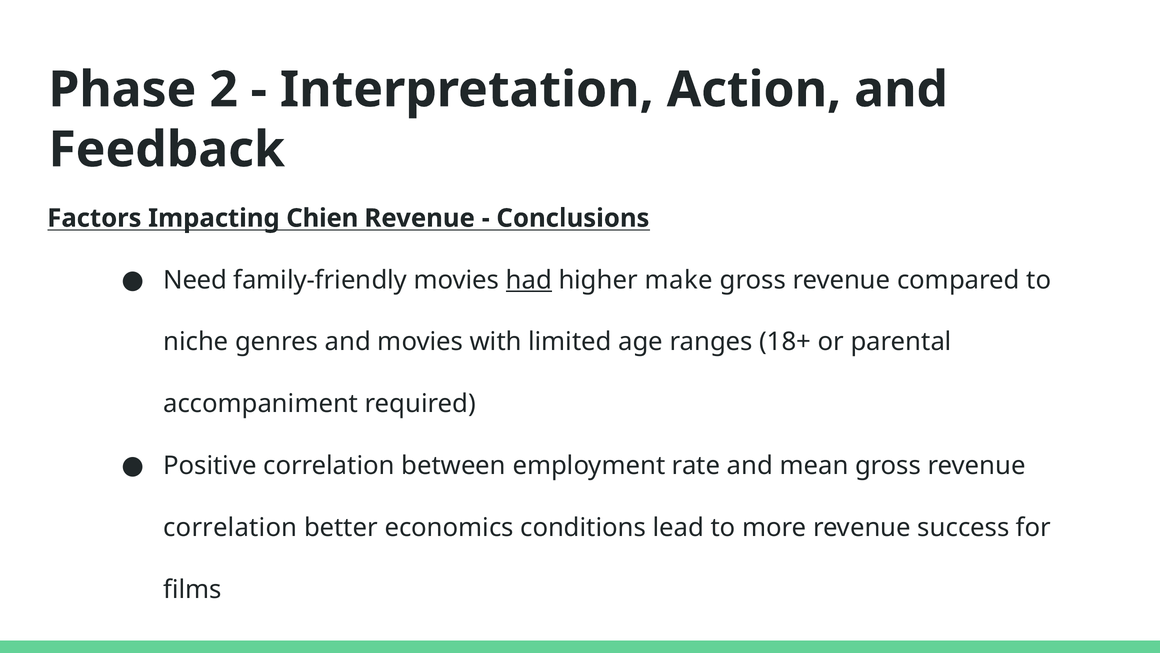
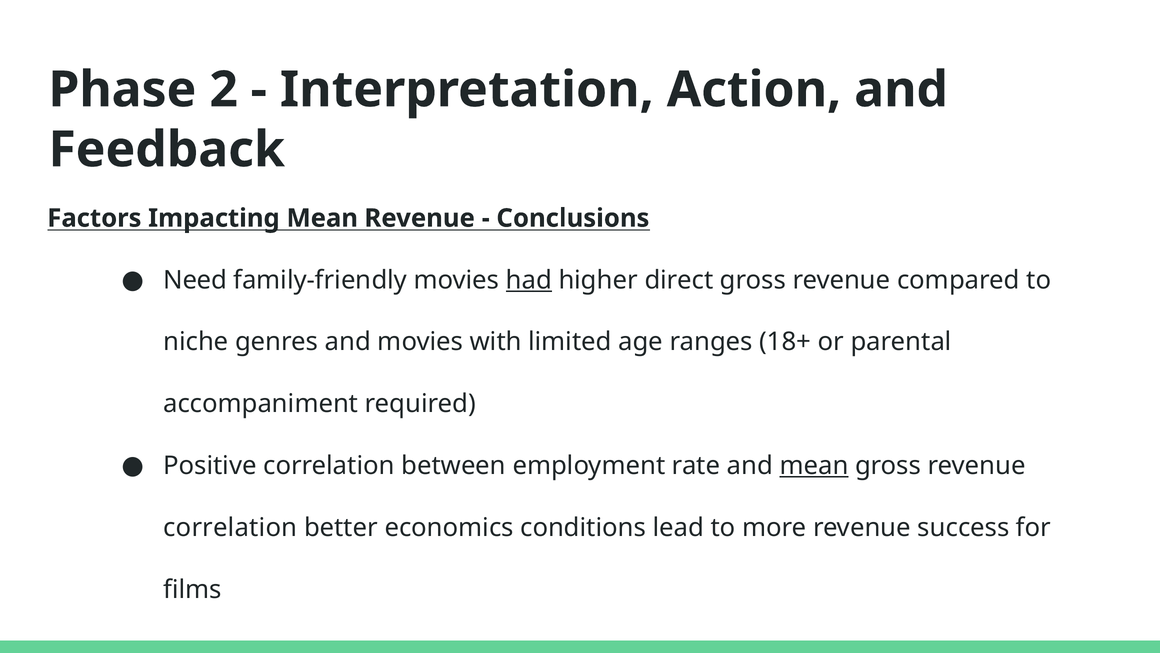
Impacting Chien: Chien -> Mean
make: make -> direct
mean at (814, 465) underline: none -> present
